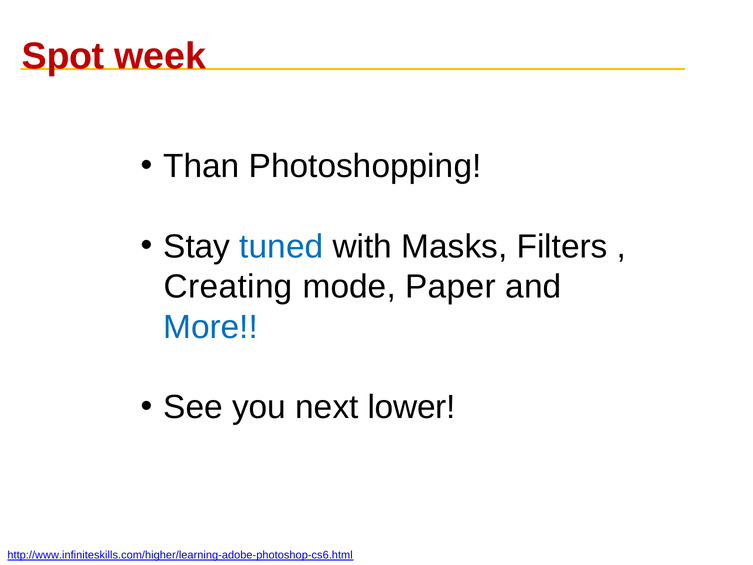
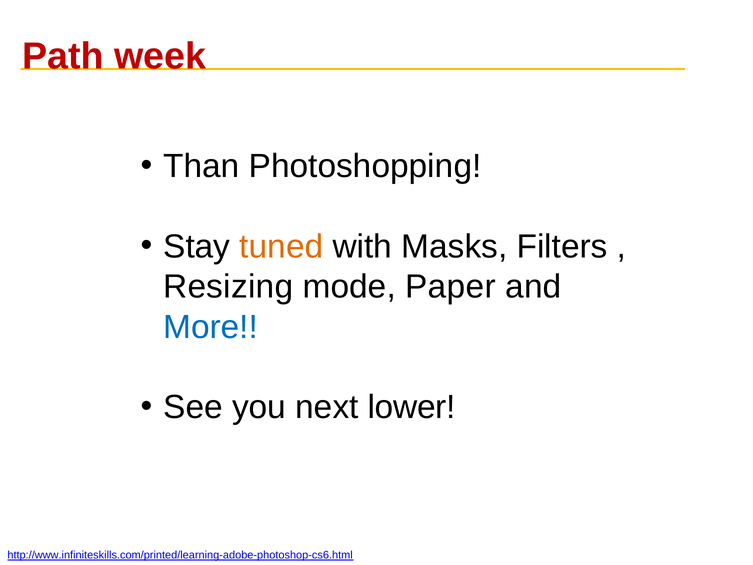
Spot: Spot -> Path
tuned colour: blue -> orange
Creating: Creating -> Resizing
http://www.infiniteskills.com/higher/learning-adobe-photoshop-cs6.html: http://www.infiniteskills.com/higher/learning-adobe-photoshop-cs6.html -> http://www.infiniteskills.com/printed/learning-adobe-photoshop-cs6.html
